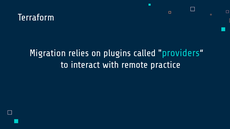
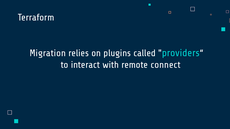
practice: practice -> connect
